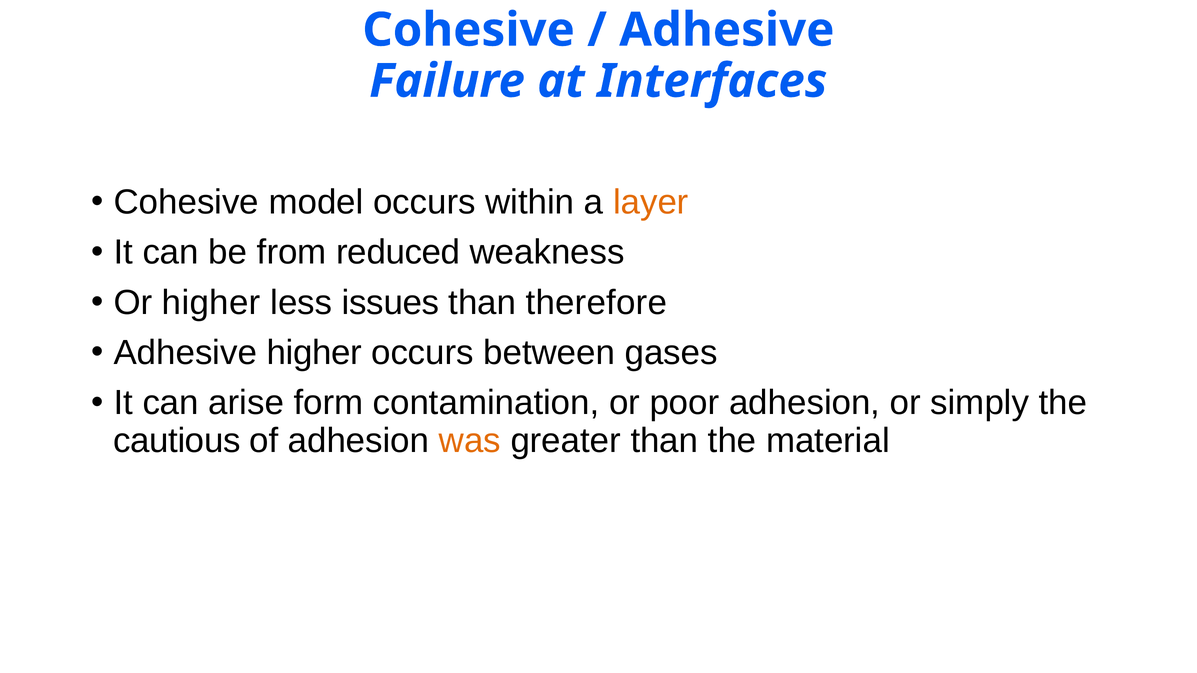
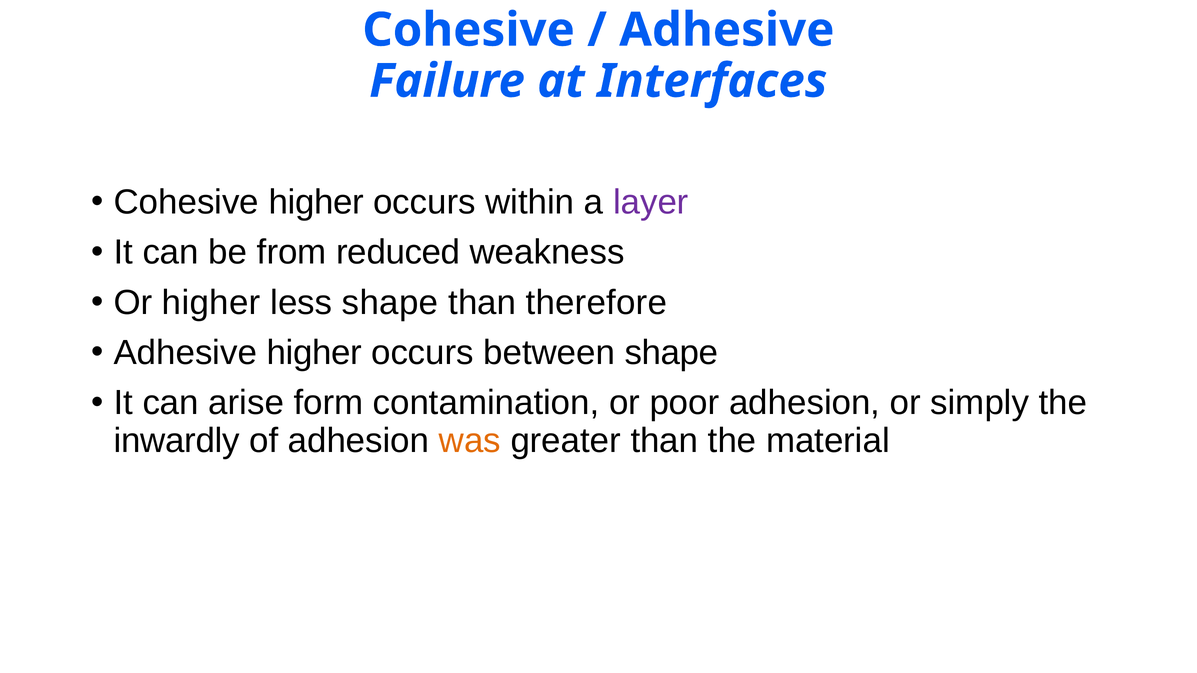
Cohesive model: model -> higher
layer colour: orange -> purple
less issues: issues -> shape
between gases: gases -> shape
cautious: cautious -> inwardly
